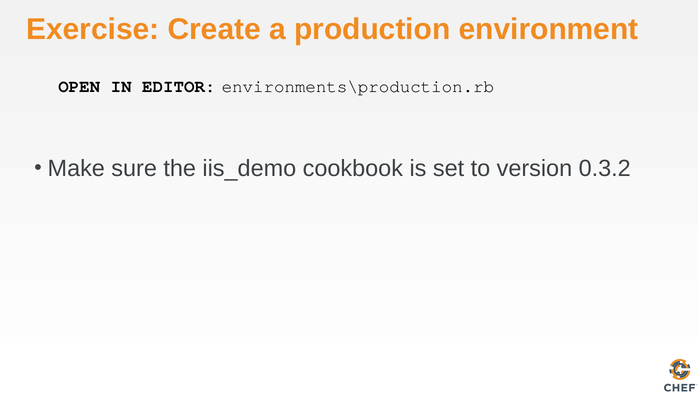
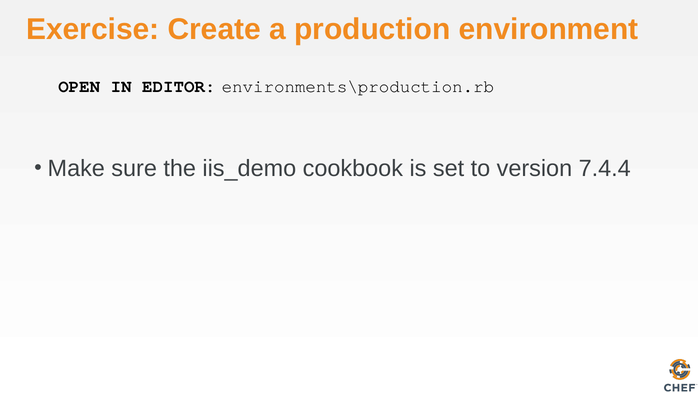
0.3.2: 0.3.2 -> 7.4.4
